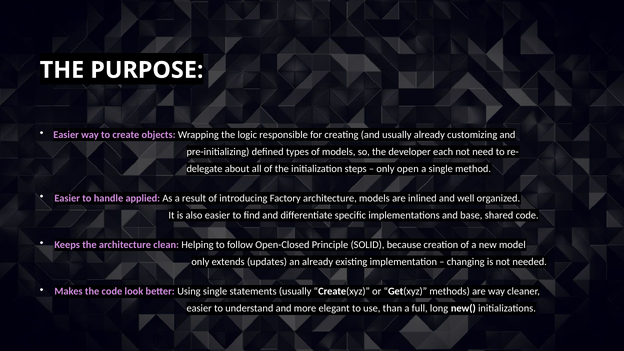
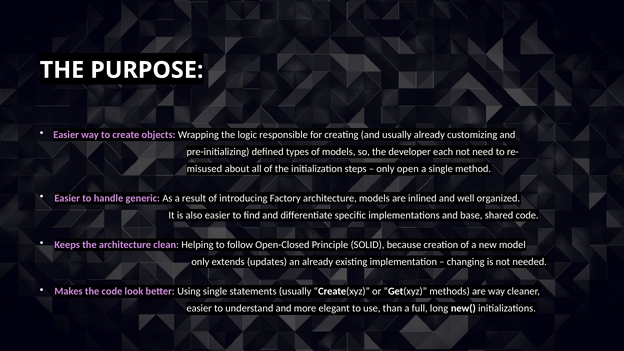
delegate: delegate -> misused
applied: applied -> generic
